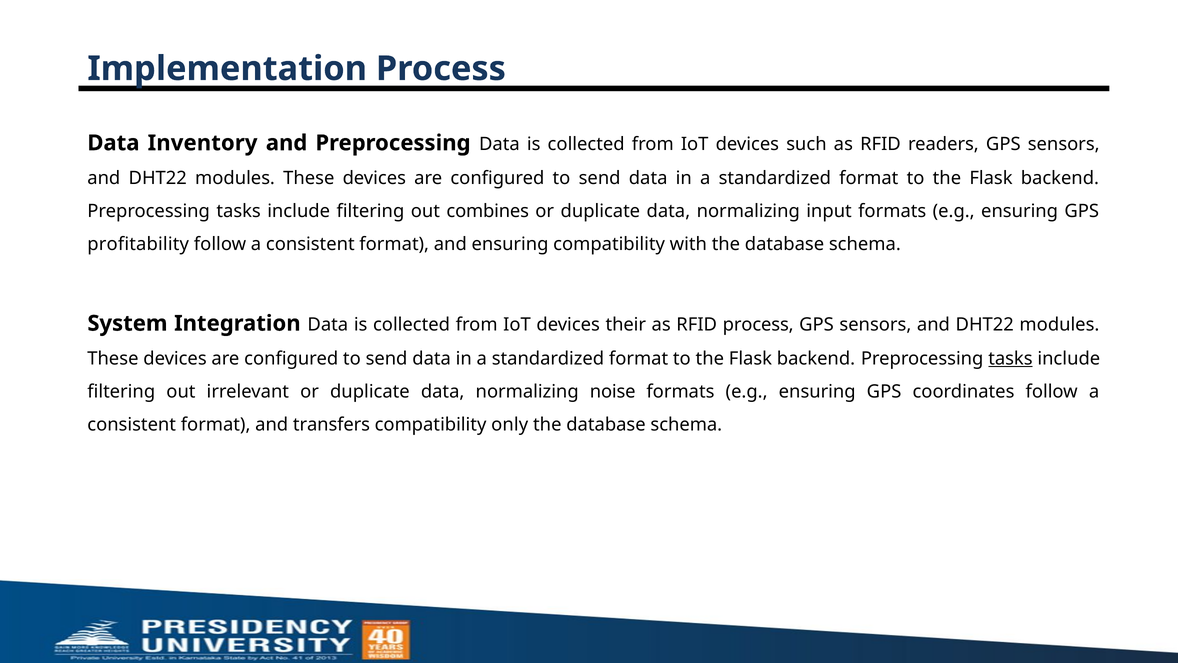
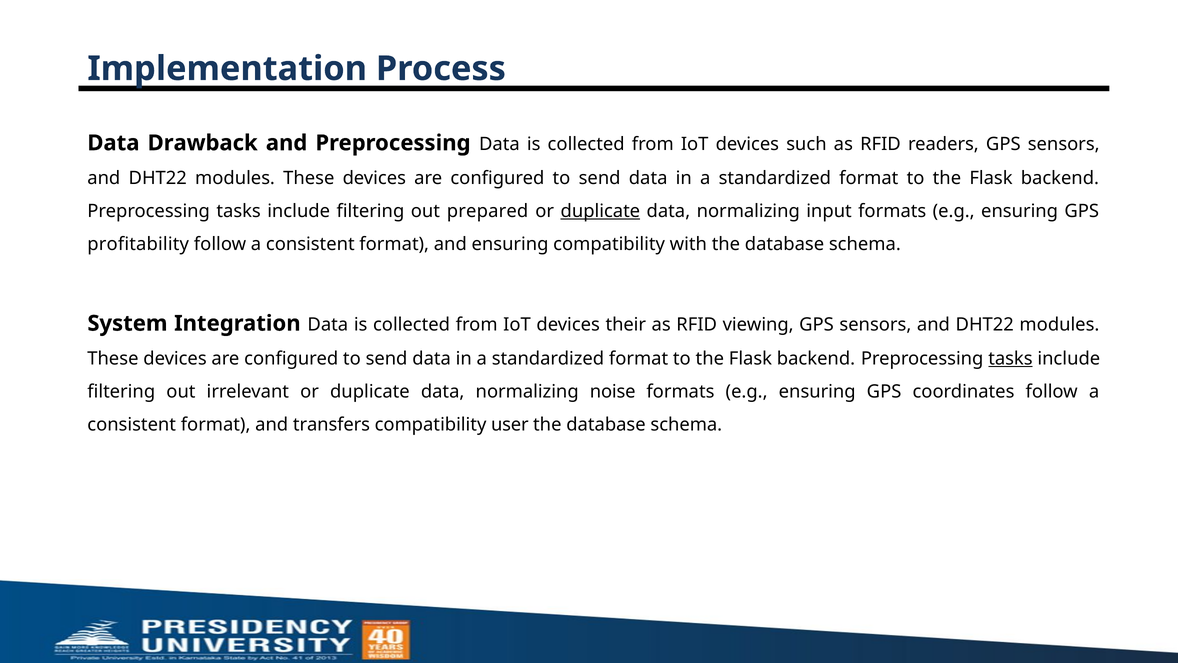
Inventory: Inventory -> Drawback
combines: combines -> prepared
duplicate at (600, 211) underline: none -> present
RFID process: process -> viewing
only: only -> user
